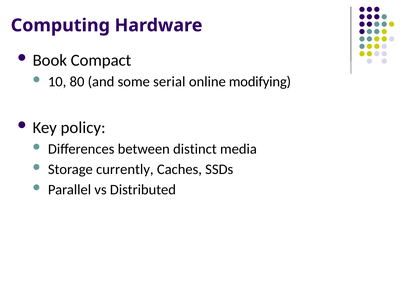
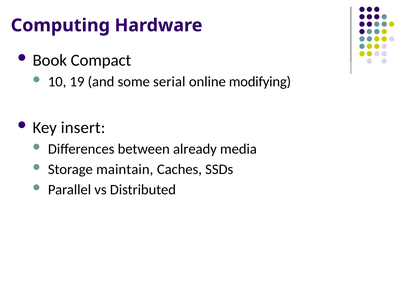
80: 80 -> 19
policy: policy -> insert
distinct: distinct -> already
currently: currently -> maintain
